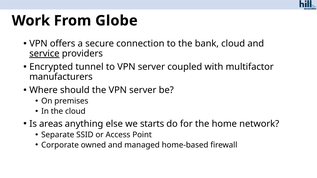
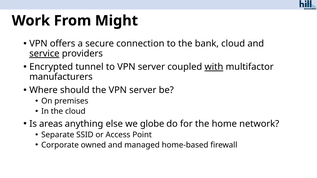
Globe: Globe -> Might
with underline: none -> present
starts: starts -> globe
